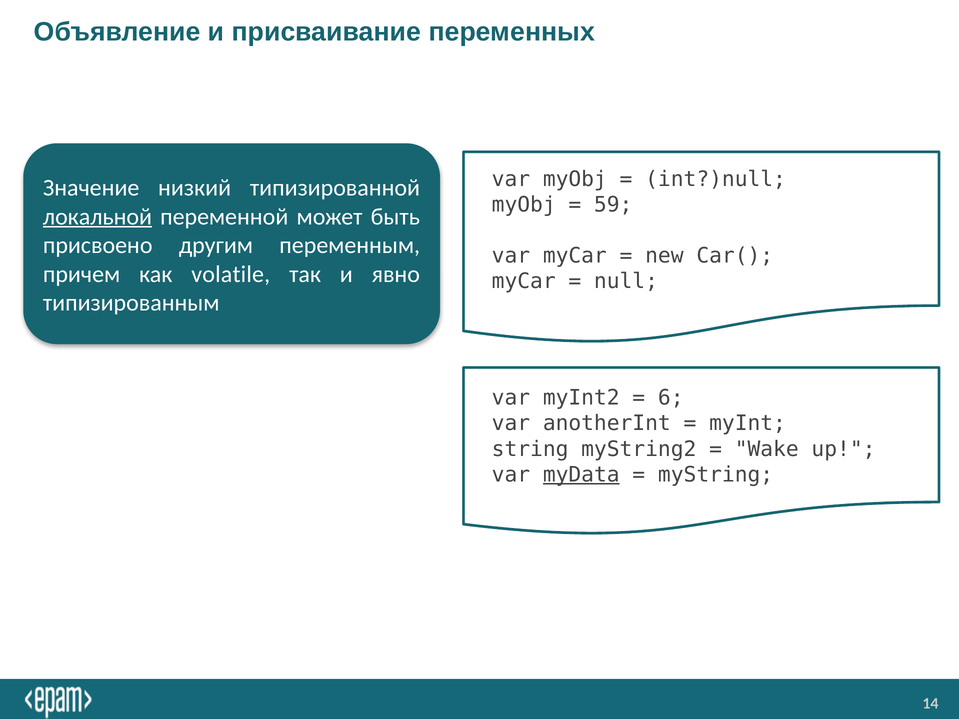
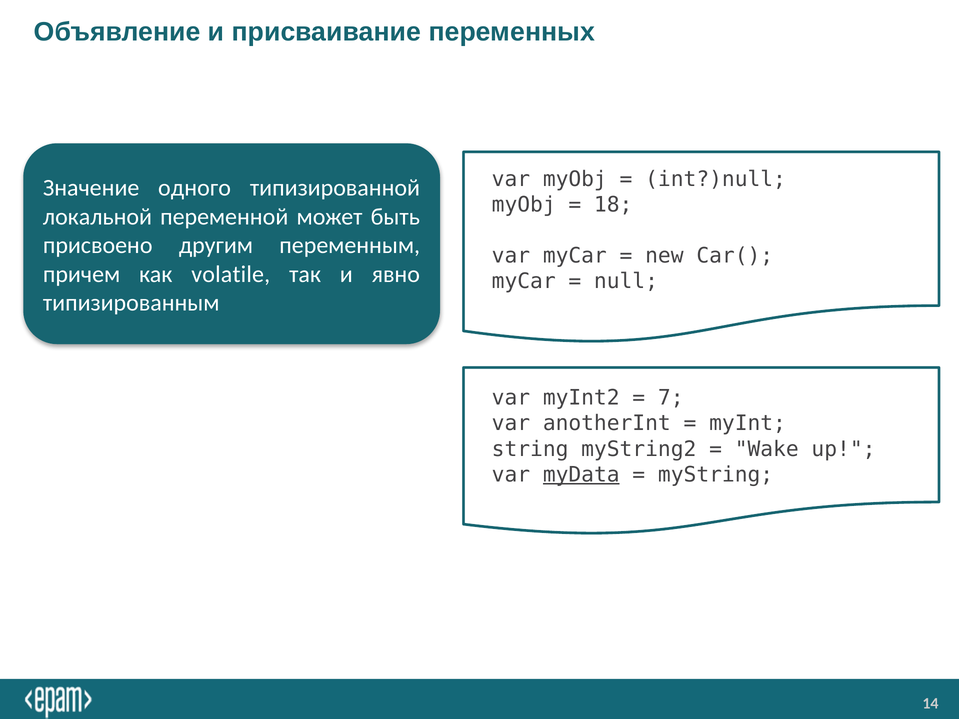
низкий: низкий -> одного
59: 59 -> 18
локальной underline: present -> none
6: 6 -> 7
